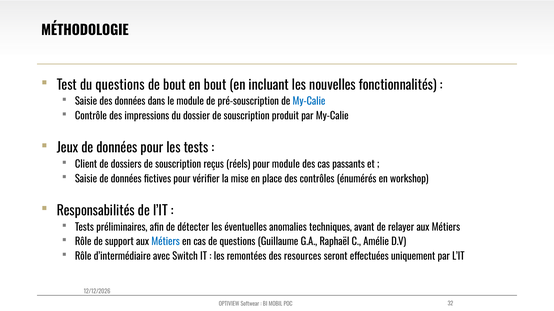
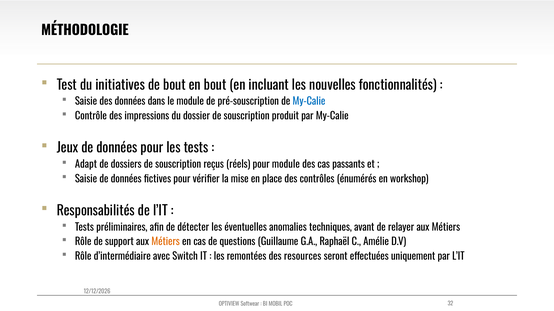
du questions: questions -> initiatives
Client: Client -> Adapt
Métiers at (166, 242) colour: blue -> orange
